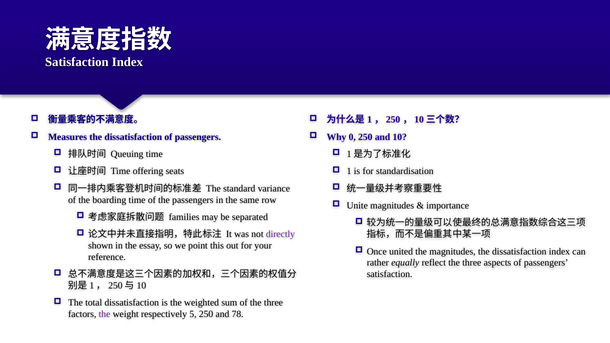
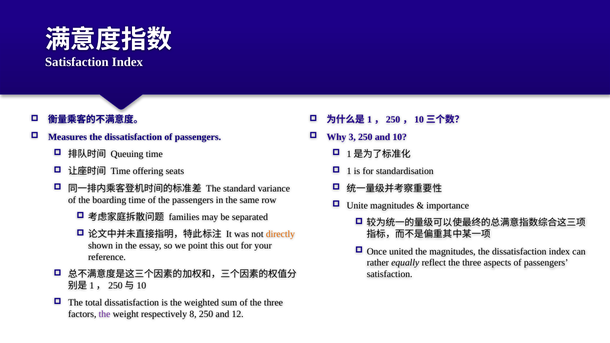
0: 0 -> 3
directly colour: purple -> orange
5: 5 -> 8
78: 78 -> 12
